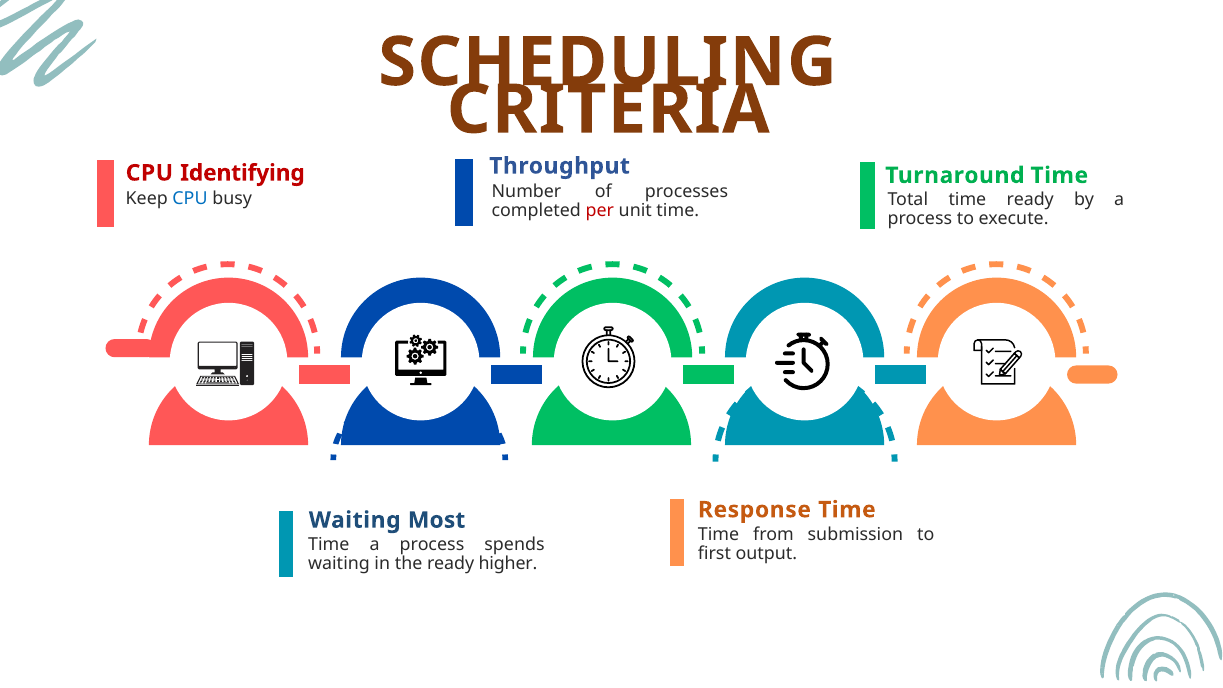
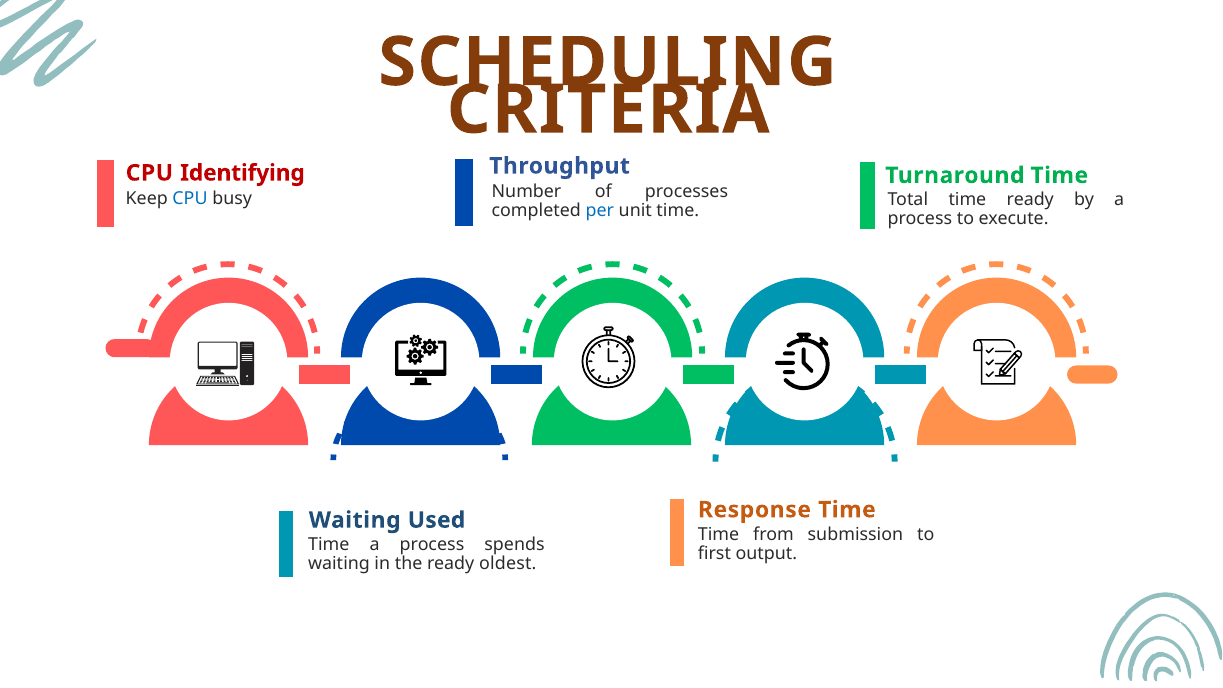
per colour: red -> blue
Most: Most -> Used
higher: higher -> oldest
